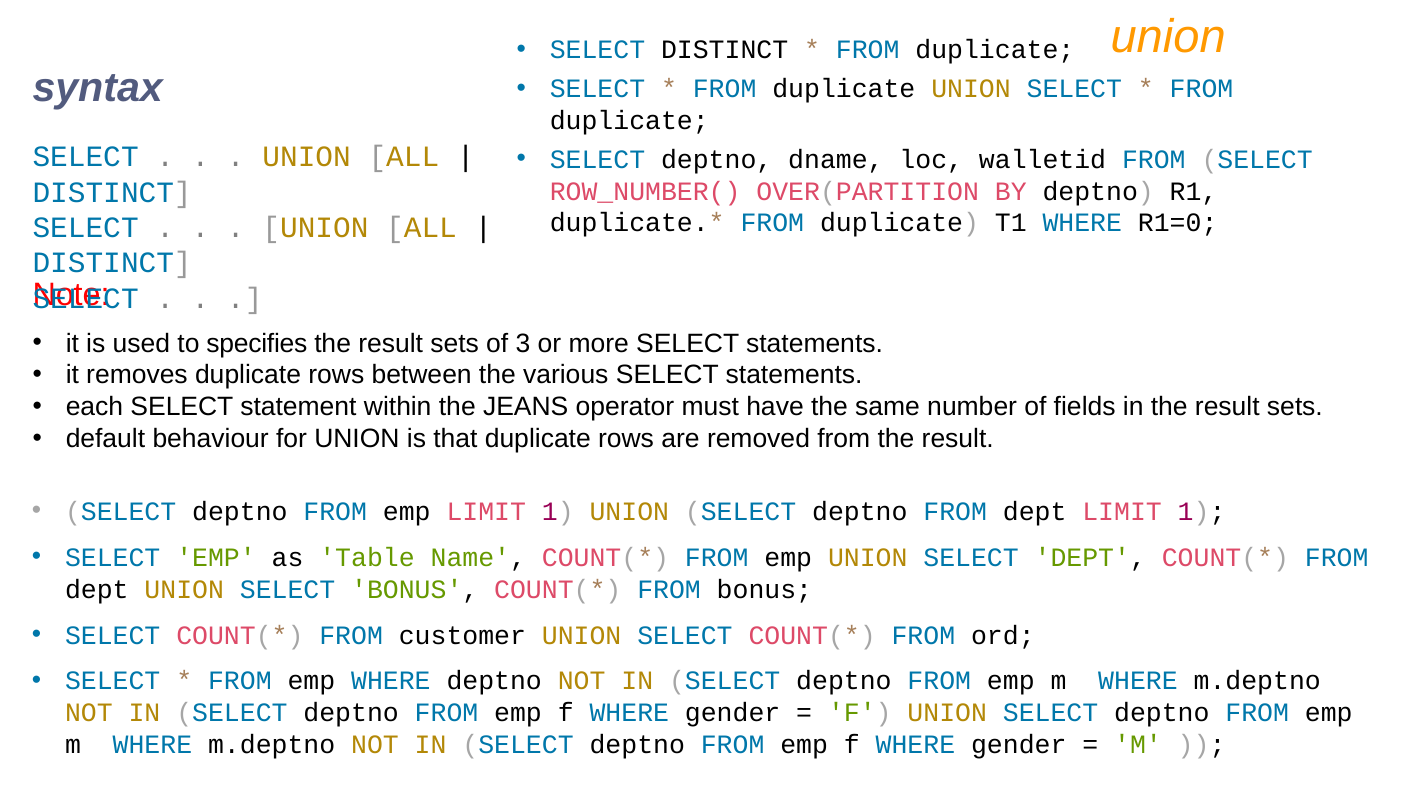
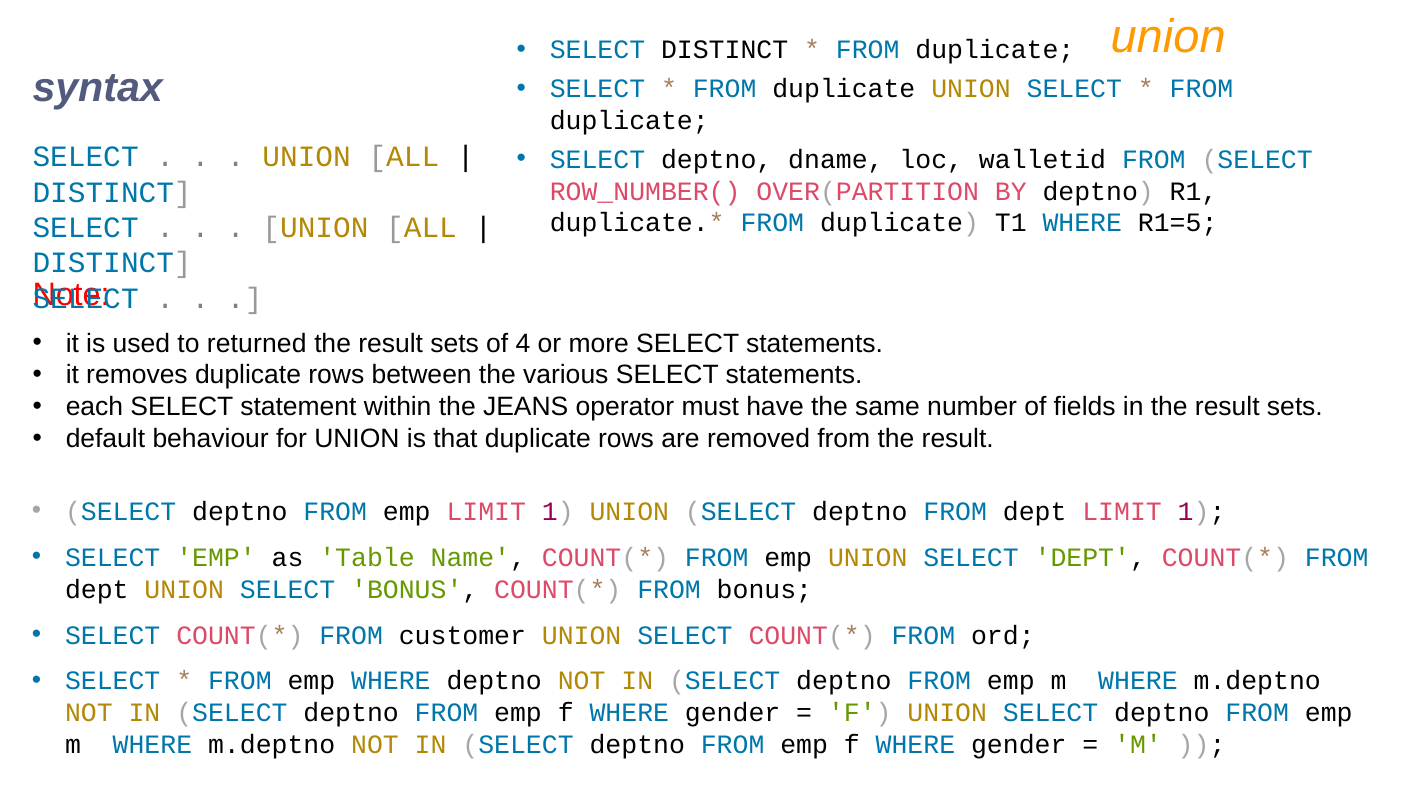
R1=0: R1=0 -> R1=5
specifies: specifies -> returned
3: 3 -> 4
